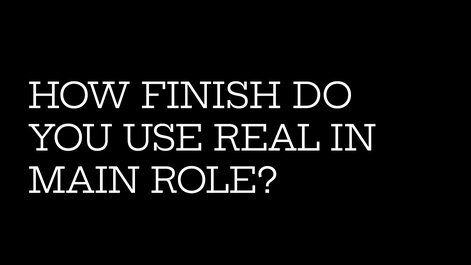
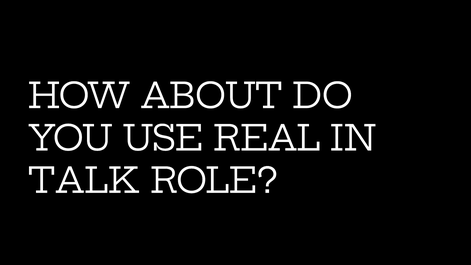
FINISH: FINISH -> ABOUT
MAIN: MAIN -> TALK
